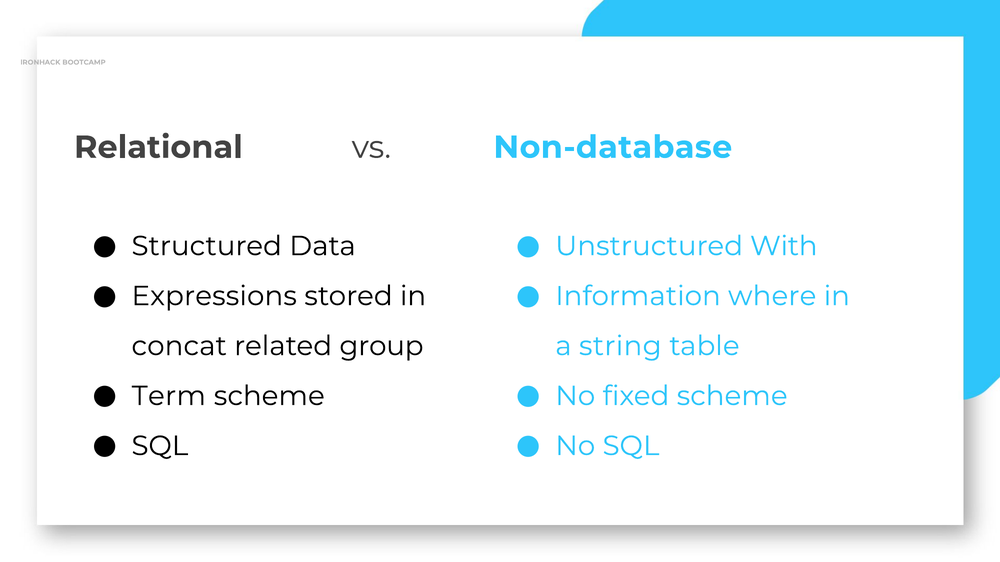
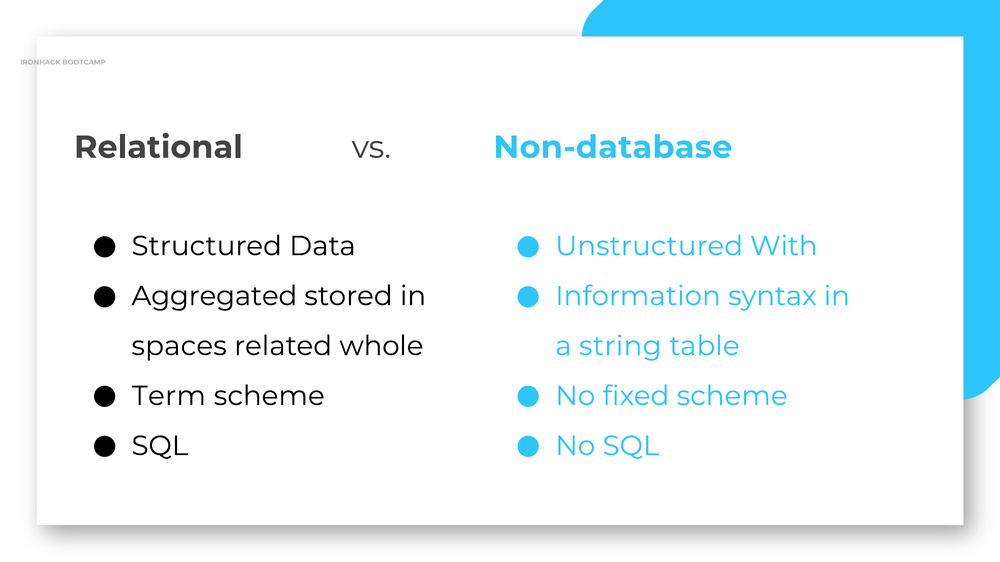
Expressions: Expressions -> Aggregated
where: where -> syntax
concat: concat -> spaces
group: group -> whole
